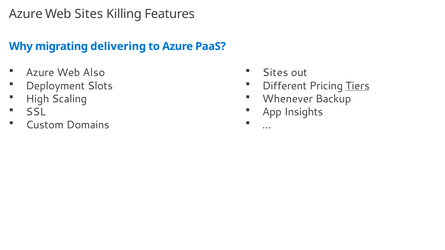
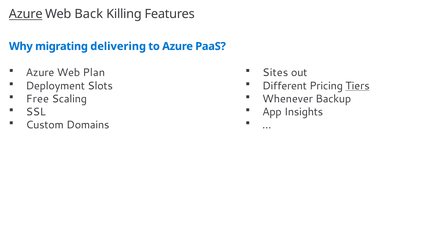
Azure at (26, 14) underline: none -> present
Web Sites: Sites -> Back
Also: Also -> Plan
High: High -> Free
